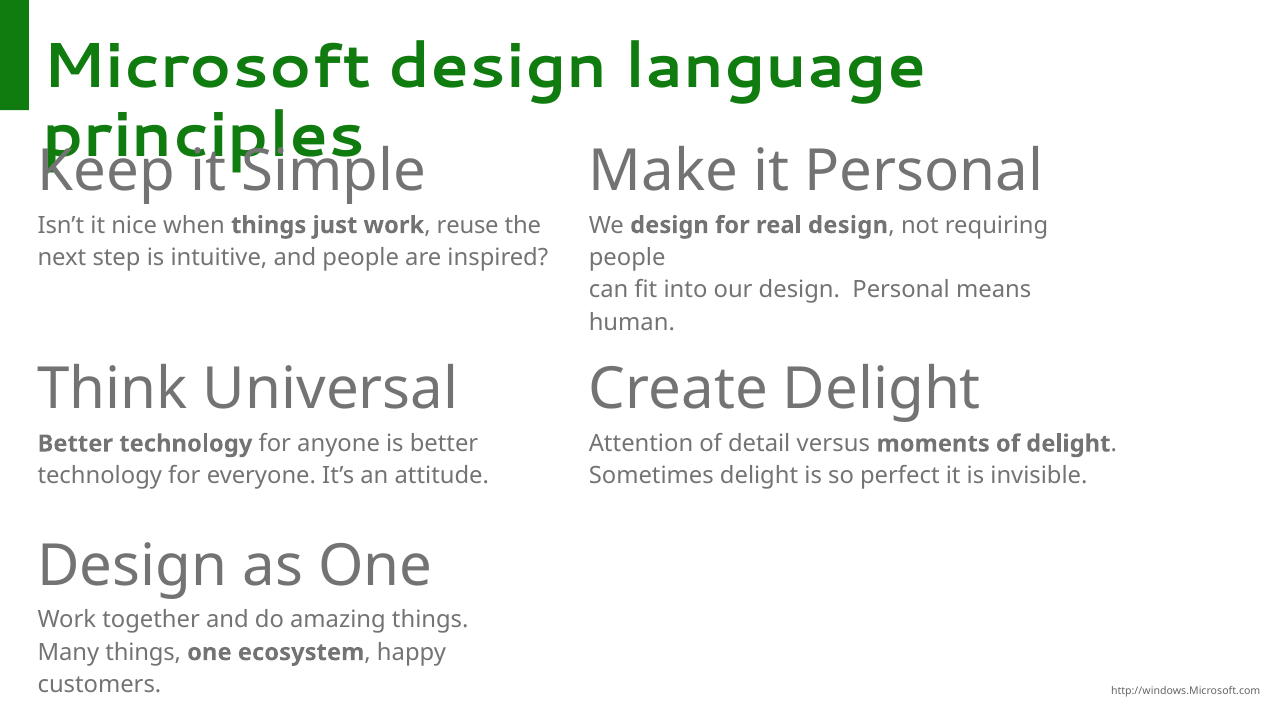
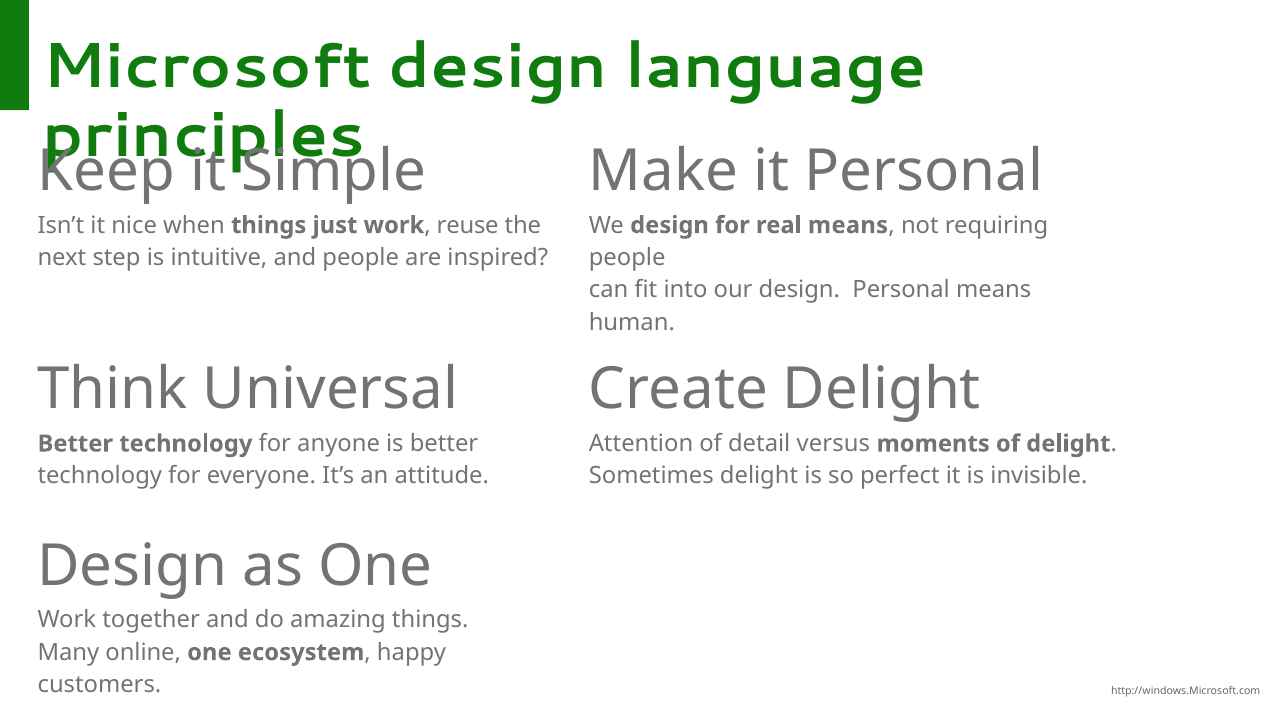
real design: design -> means
Many things: things -> online
